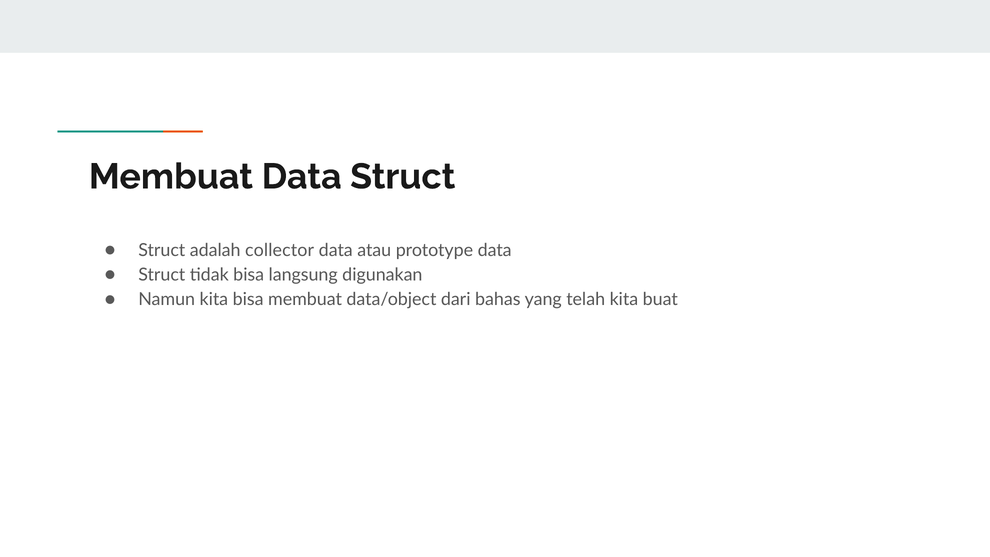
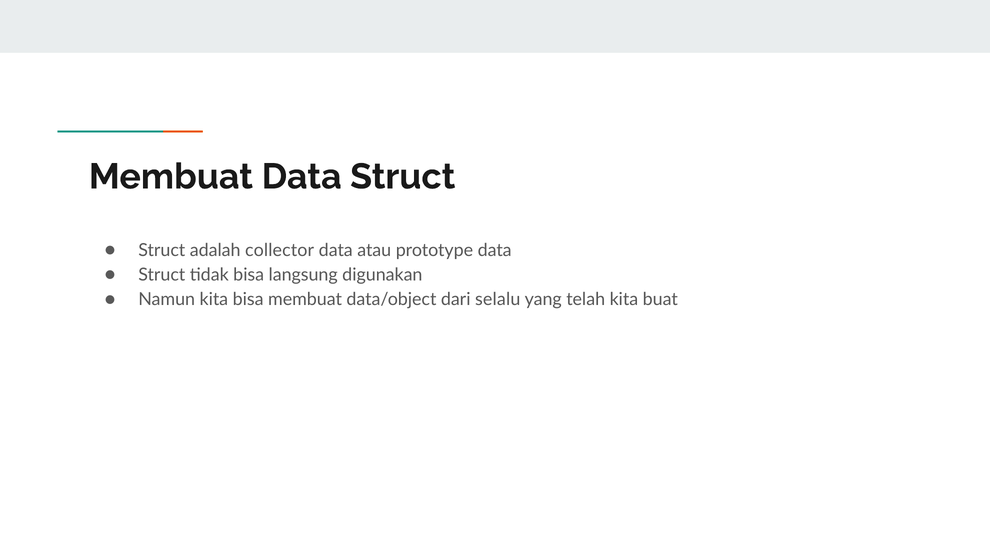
bahas: bahas -> selalu
